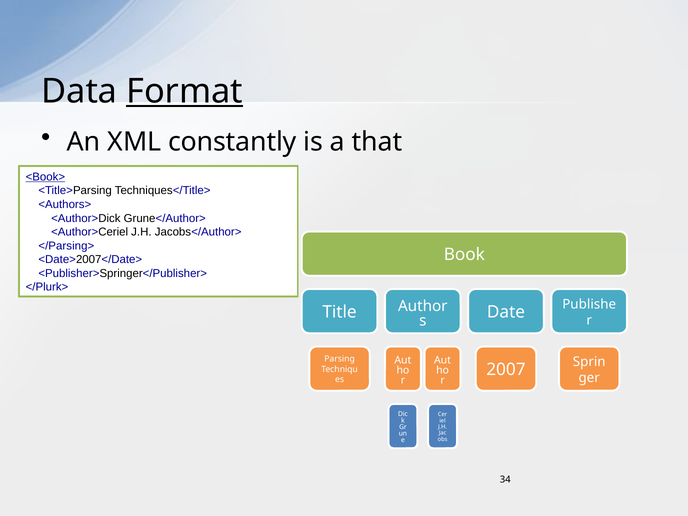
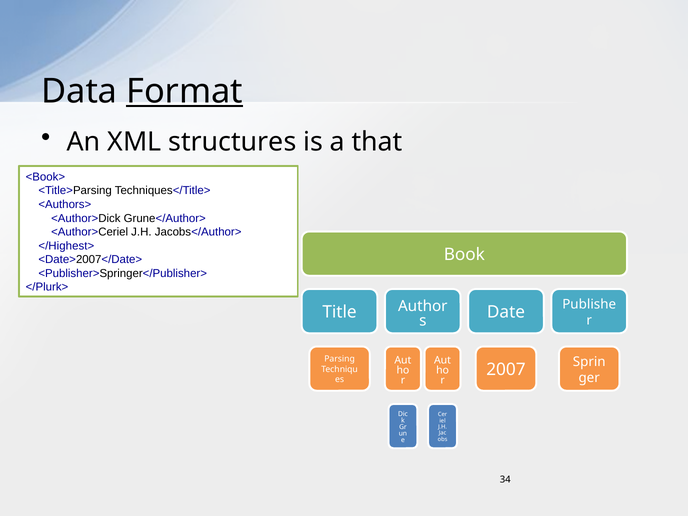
constantly: constantly -> structures
<Book> underline: present -> none
</Parsing>: </Parsing> -> </Highest>
